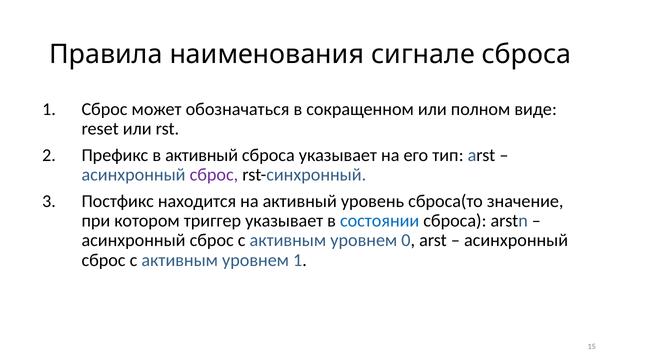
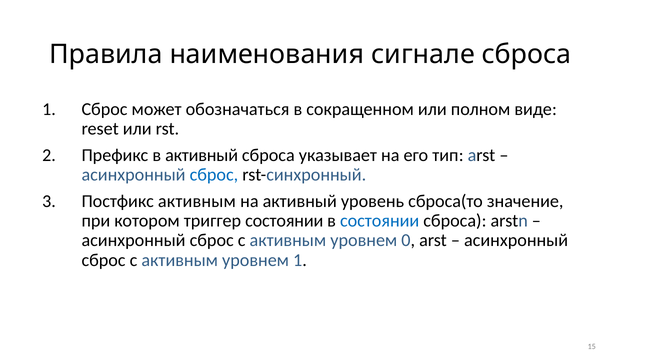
сброс at (214, 175) colour: purple -> blue
Постфикс находится: находится -> активным
триггер указывает: указывает -> состоянии
